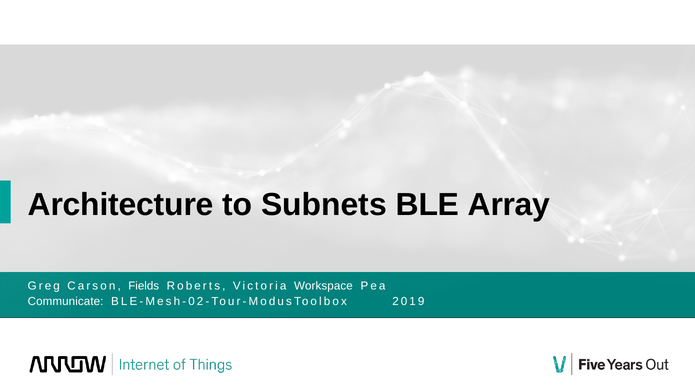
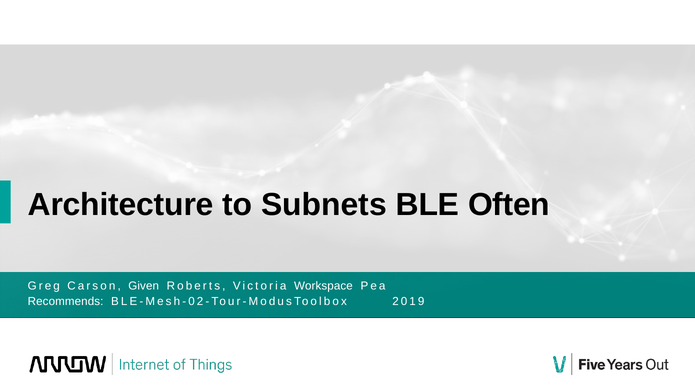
Array: Array -> Often
Fields: Fields -> Given
Communicate: Communicate -> Recommends
